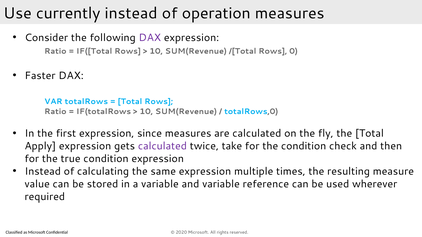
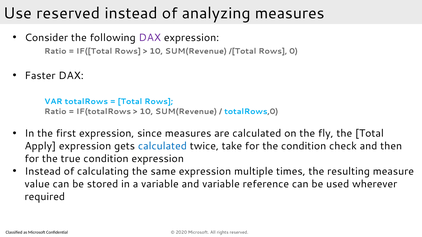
Use currently: currently -> reserved
operation: operation -> analyzing
calculated at (162, 146) colour: purple -> blue
